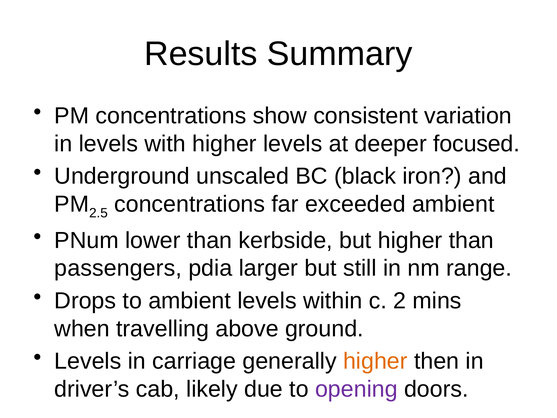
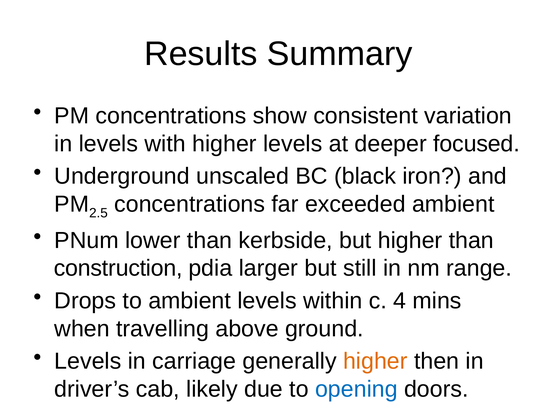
passengers: passengers -> construction
2: 2 -> 4
opening colour: purple -> blue
